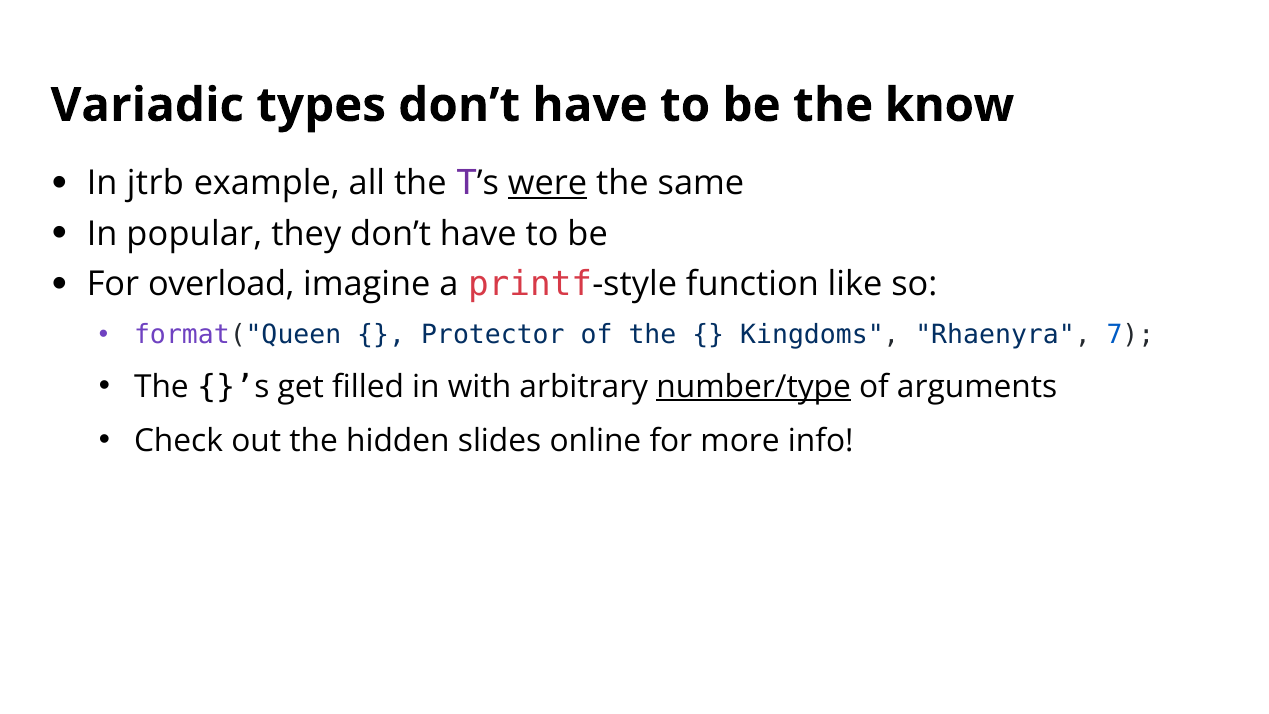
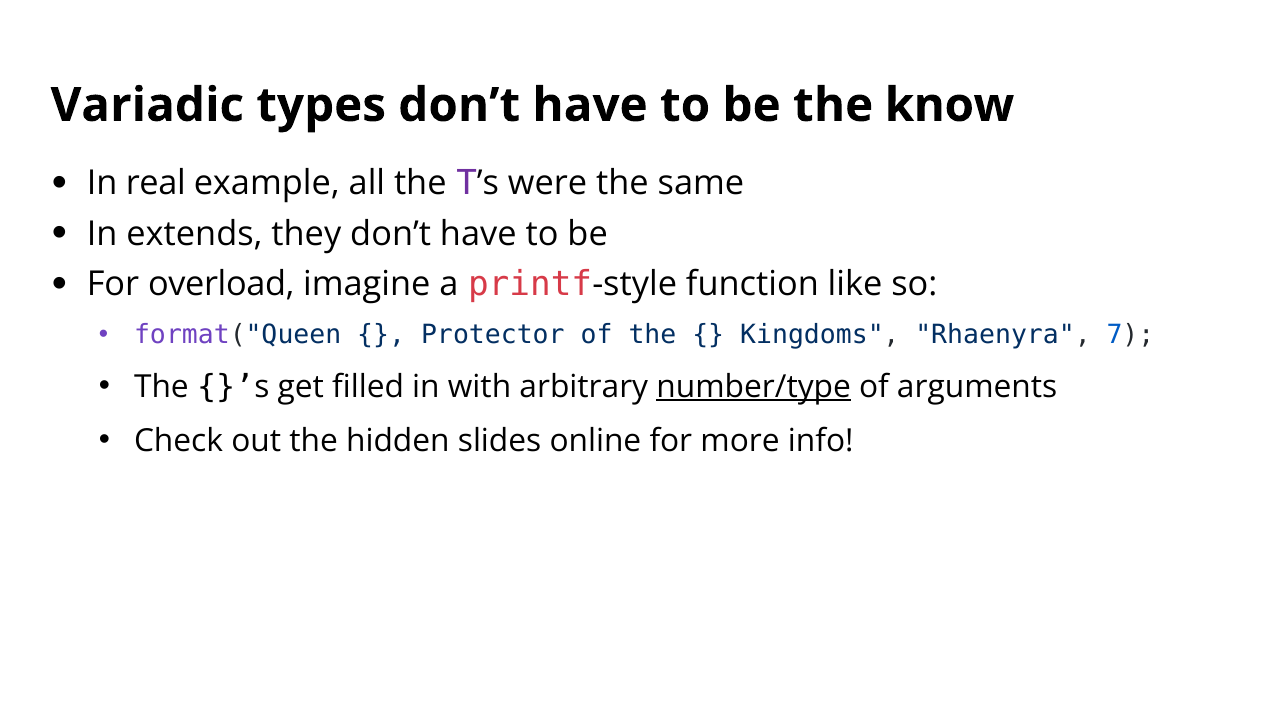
jtrb: jtrb -> real
were underline: present -> none
popular: popular -> extends
